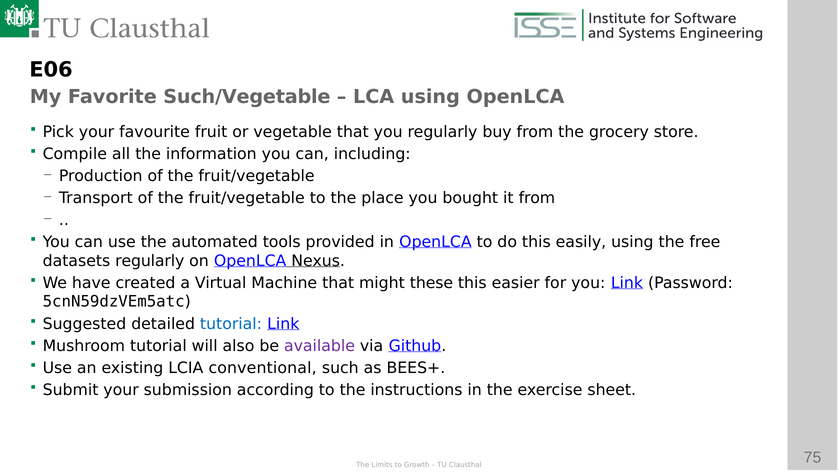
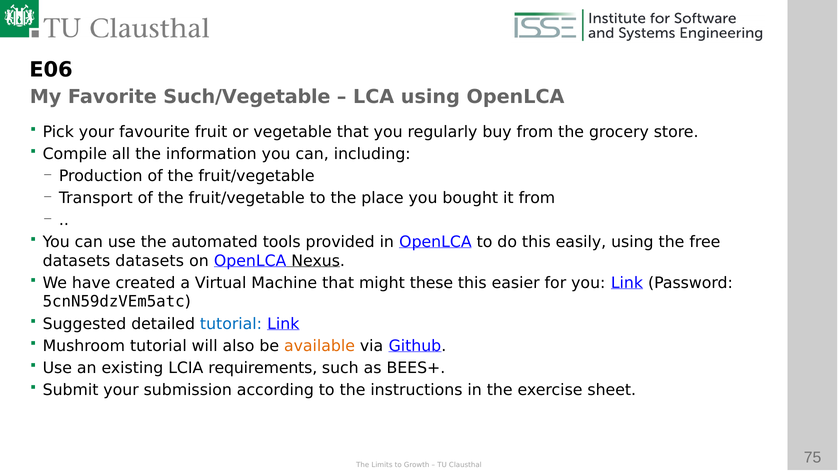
datasets regularly: regularly -> datasets
available colour: purple -> orange
conventional: conventional -> requirements
